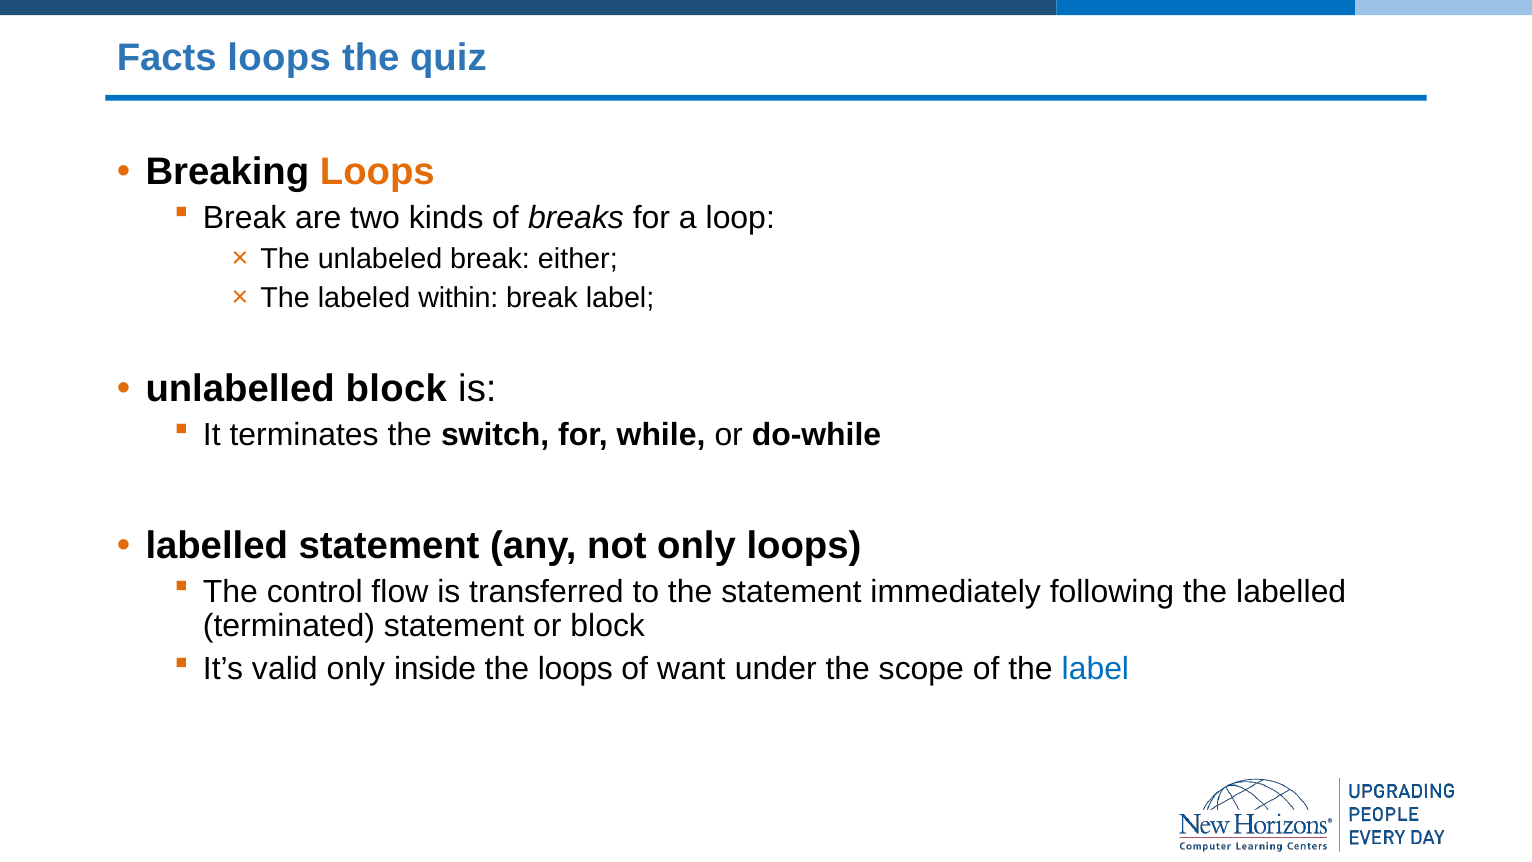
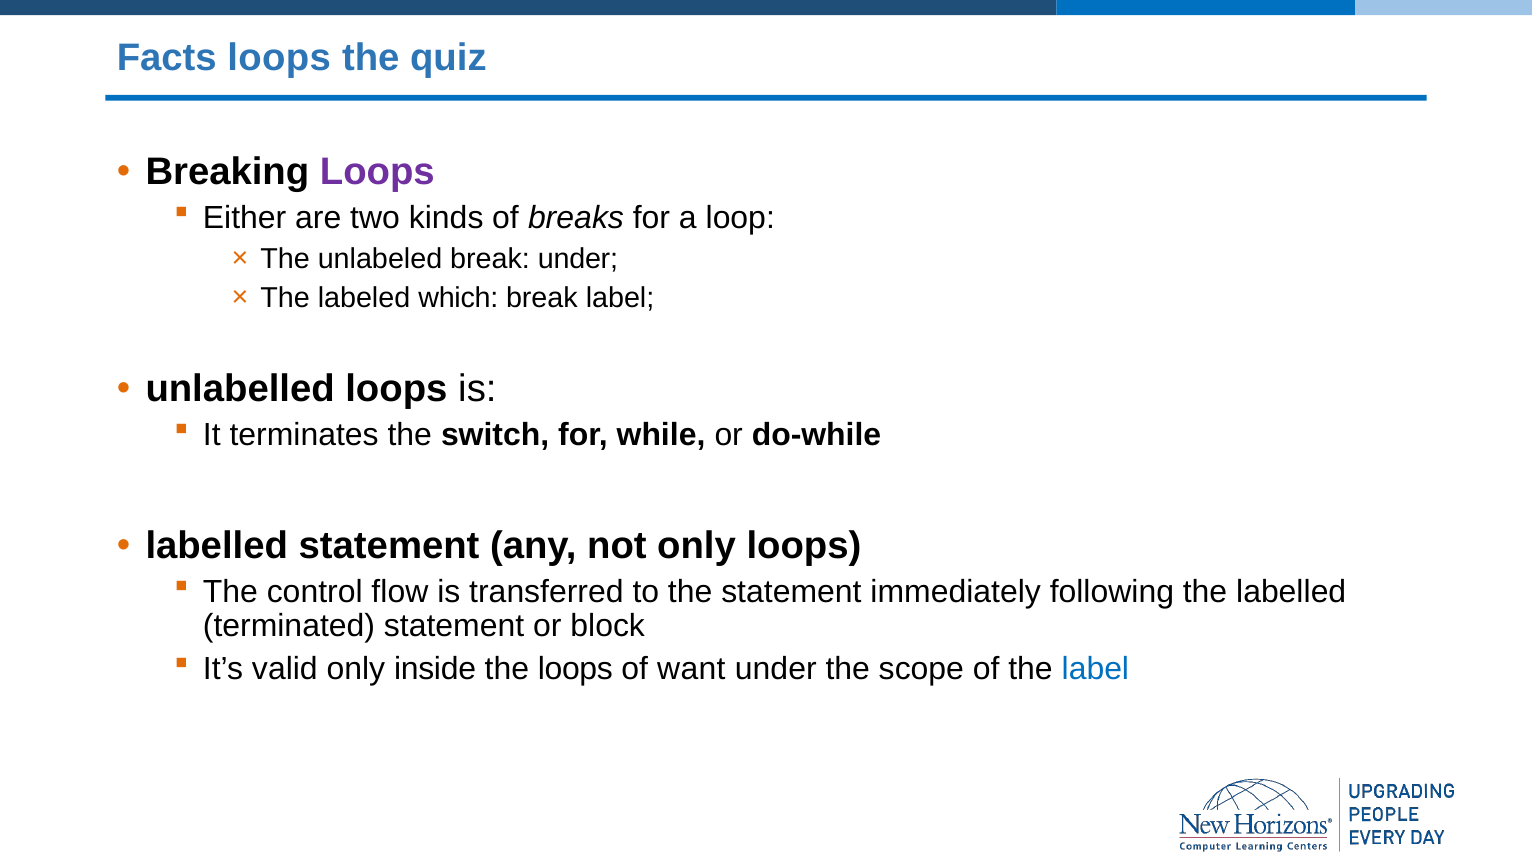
Loops at (377, 172) colour: orange -> purple
Break at (245, 218): Break -> Either
break either: either -> under
within: within -> which
unlabelled block: block -> loops
